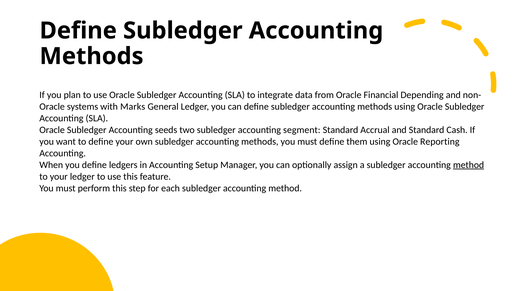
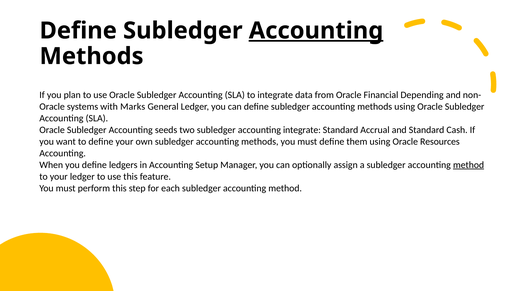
Accounting at (316, 31) underline: none -> present
accounting segment: segment -> integrate
Reporting: Reporting -> Resources
